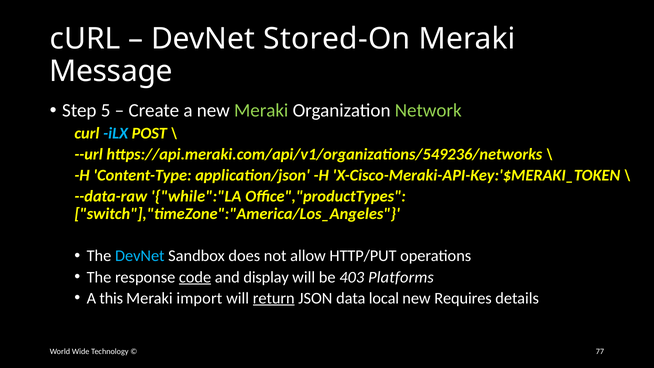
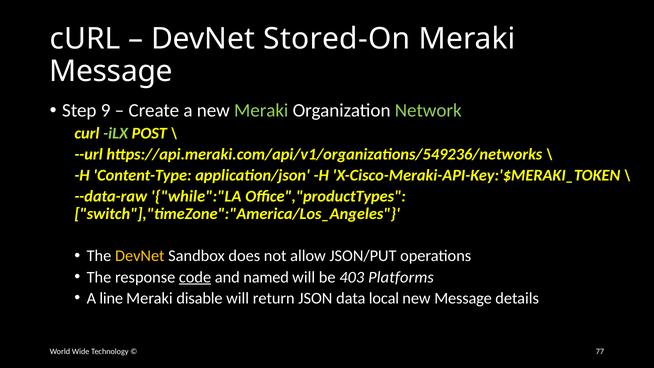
5: 5 -> 9
iLX colour: light blue -> light green
DevNet at (140, 256) colour: light blue -> yellow
HTTP/PUT: HTTP/PUT -> JSON/PUT
display: display -> named
this: this -> line
import: import -> disable
return underline: present -> none
new Requires: Requires -> Message
